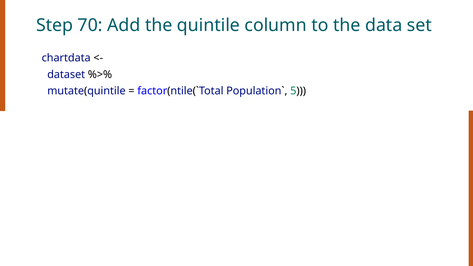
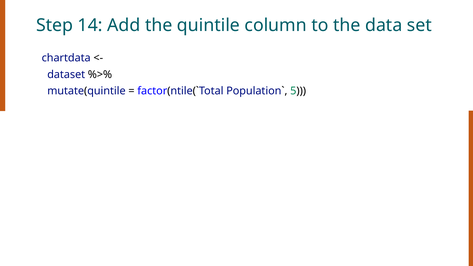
70: 70 -> 14
